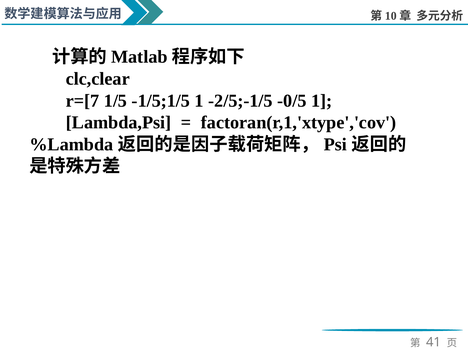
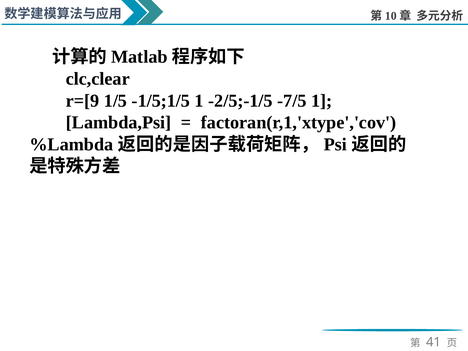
r=[7: r=[7 -> r=[9
-0/5: -0/5 -> -7/5
